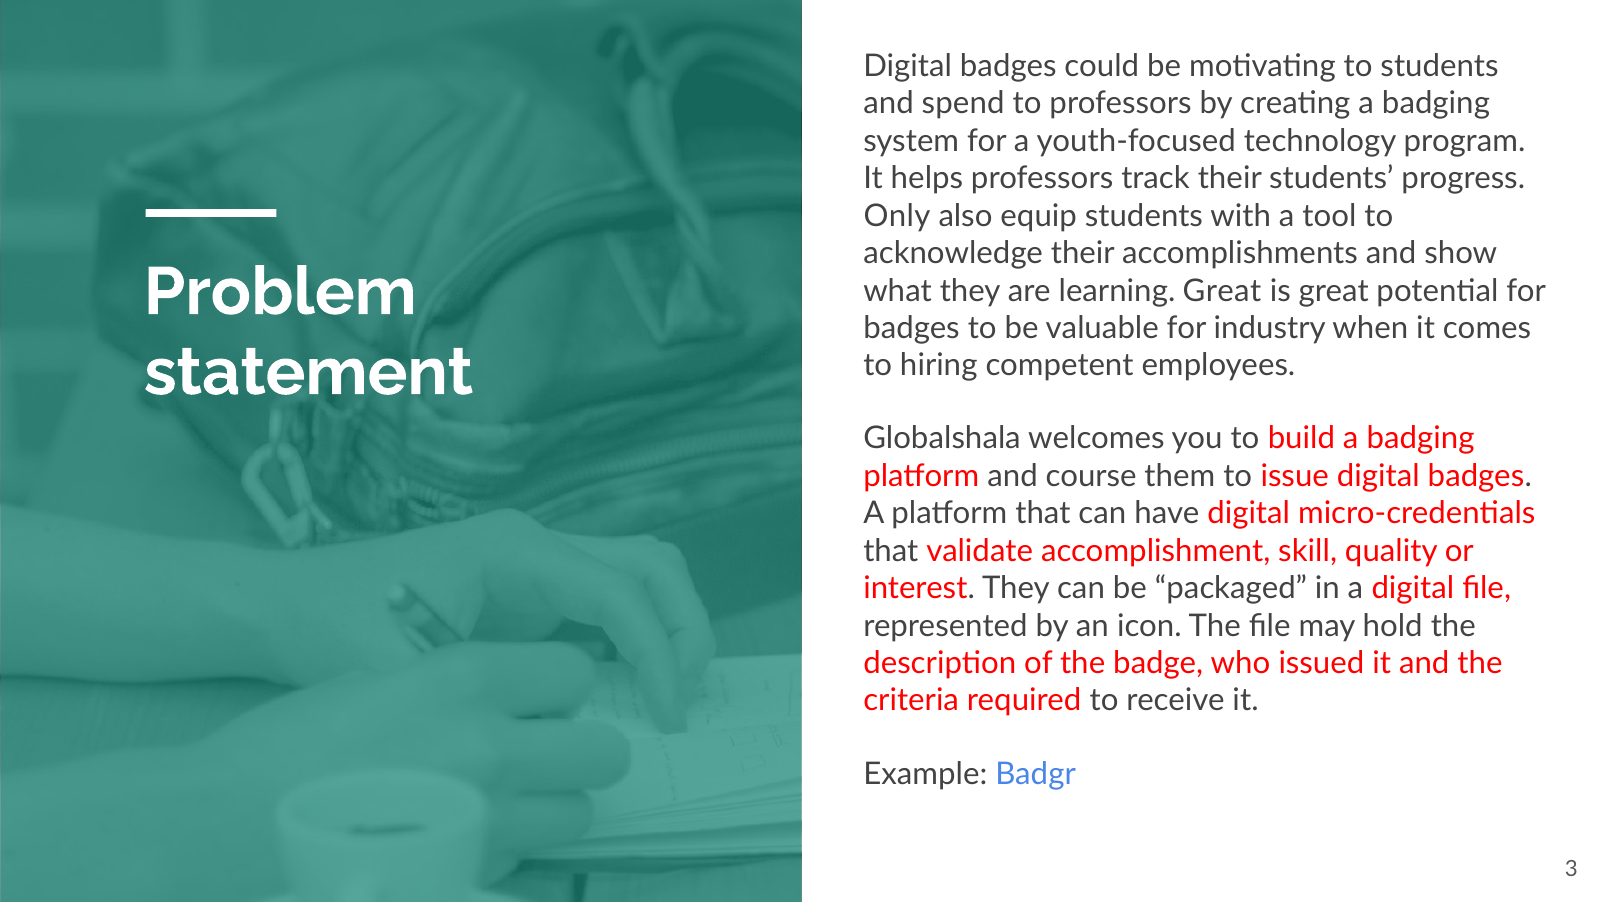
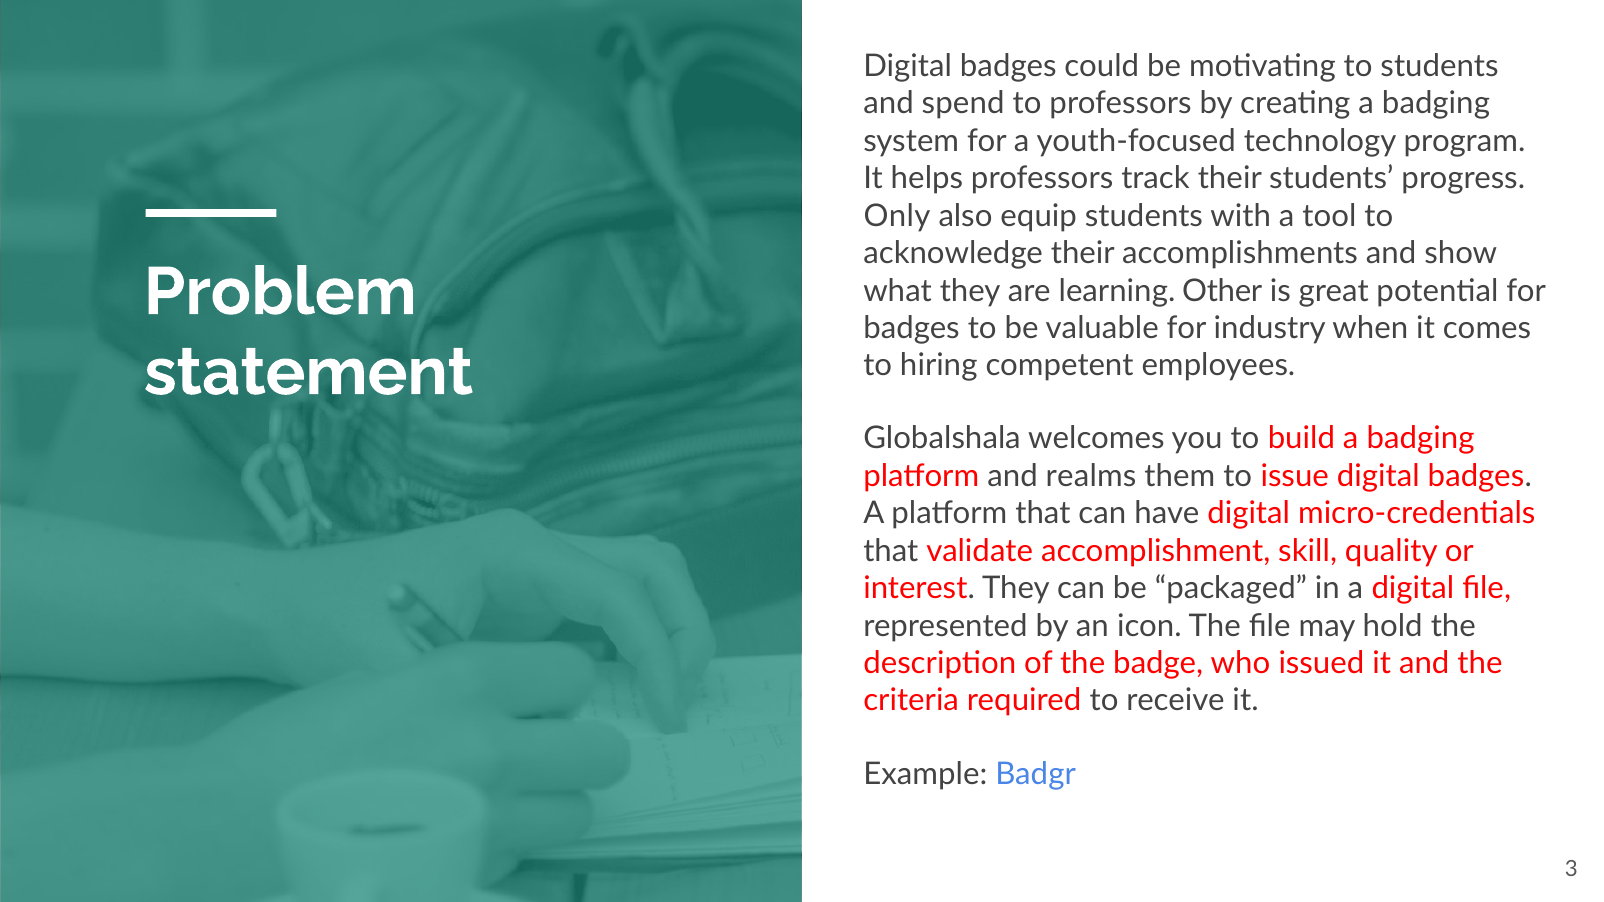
learning Great: Great -> Other
course: course -> realms
